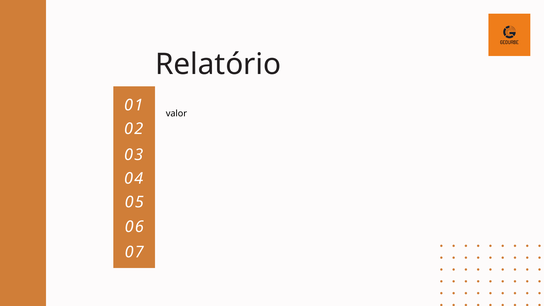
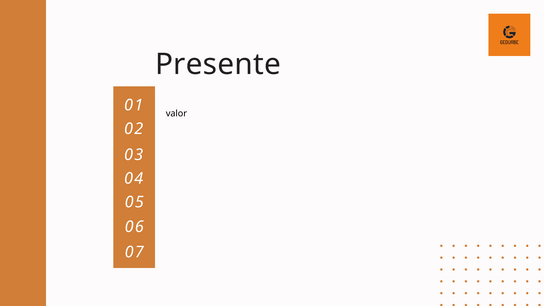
Relatório: Relatório -> Presente
